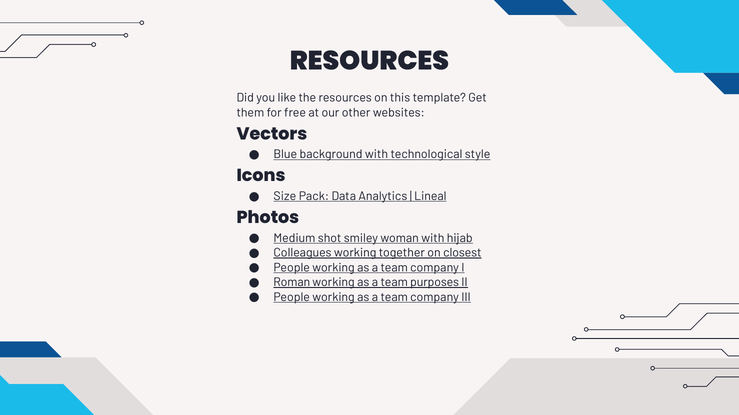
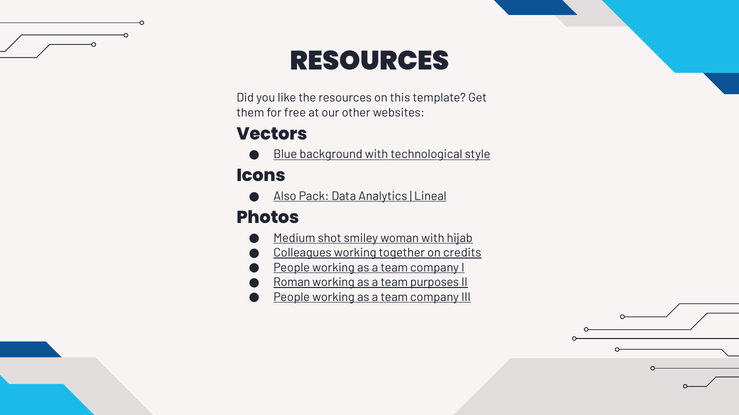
Size: Size -> Also
closest: closest -> credits
